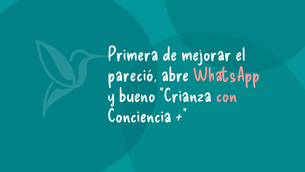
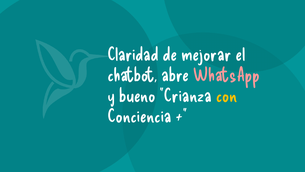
Primera: Primera -> Claridad
pareció: pareció -> chatbot
con colour: pink -> yellow
